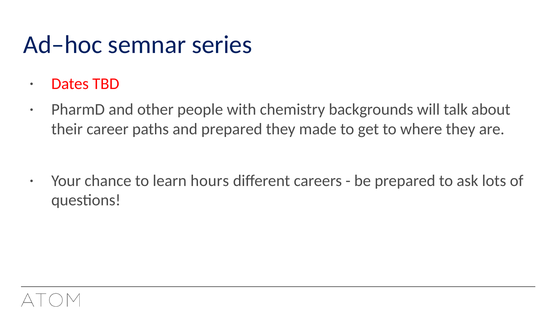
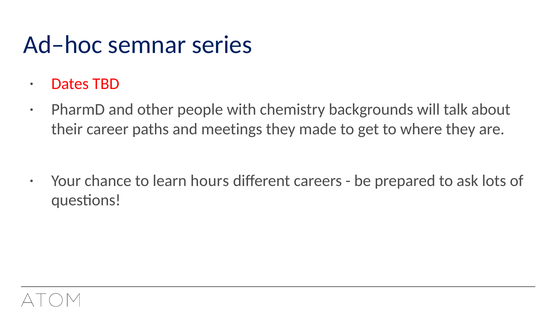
and prepared: prepared -> meetings
